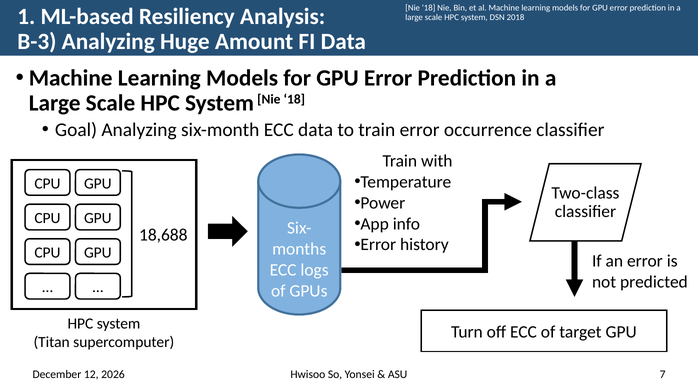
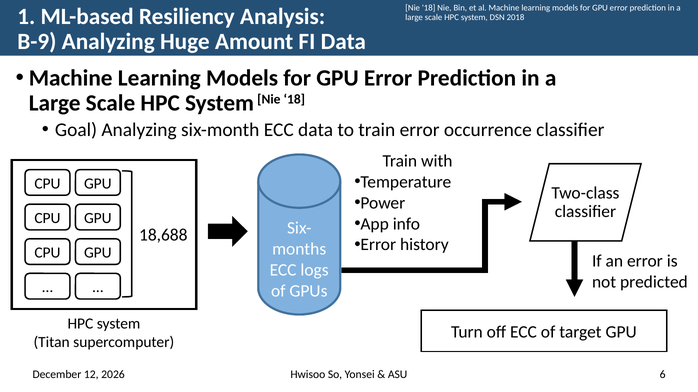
B-3: B-3 -> B-9
7: 7 -> 6
